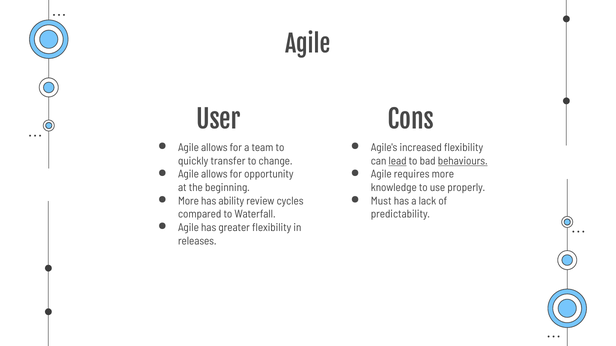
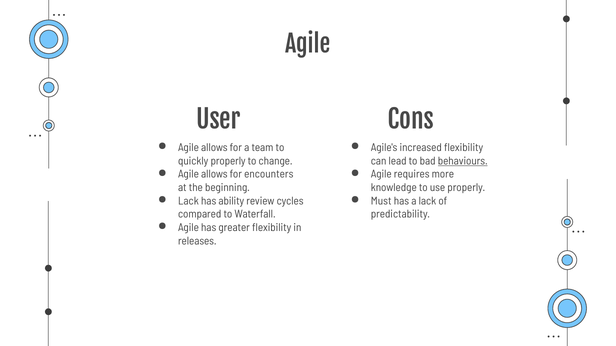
quickly transfer: transfer -> properly
lead underline: present -> none
opportunity: opportunity -> encounters
More at (188, 201): More -> Lack
